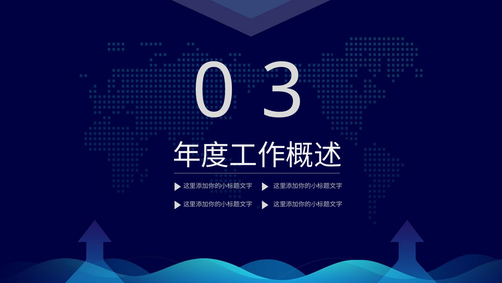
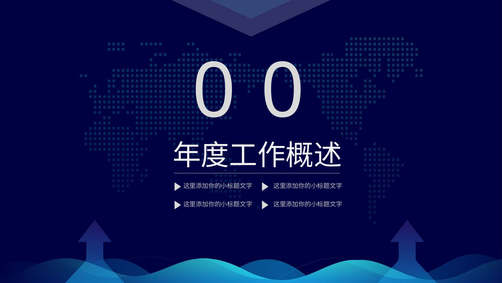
0 3: 3 -> 0
